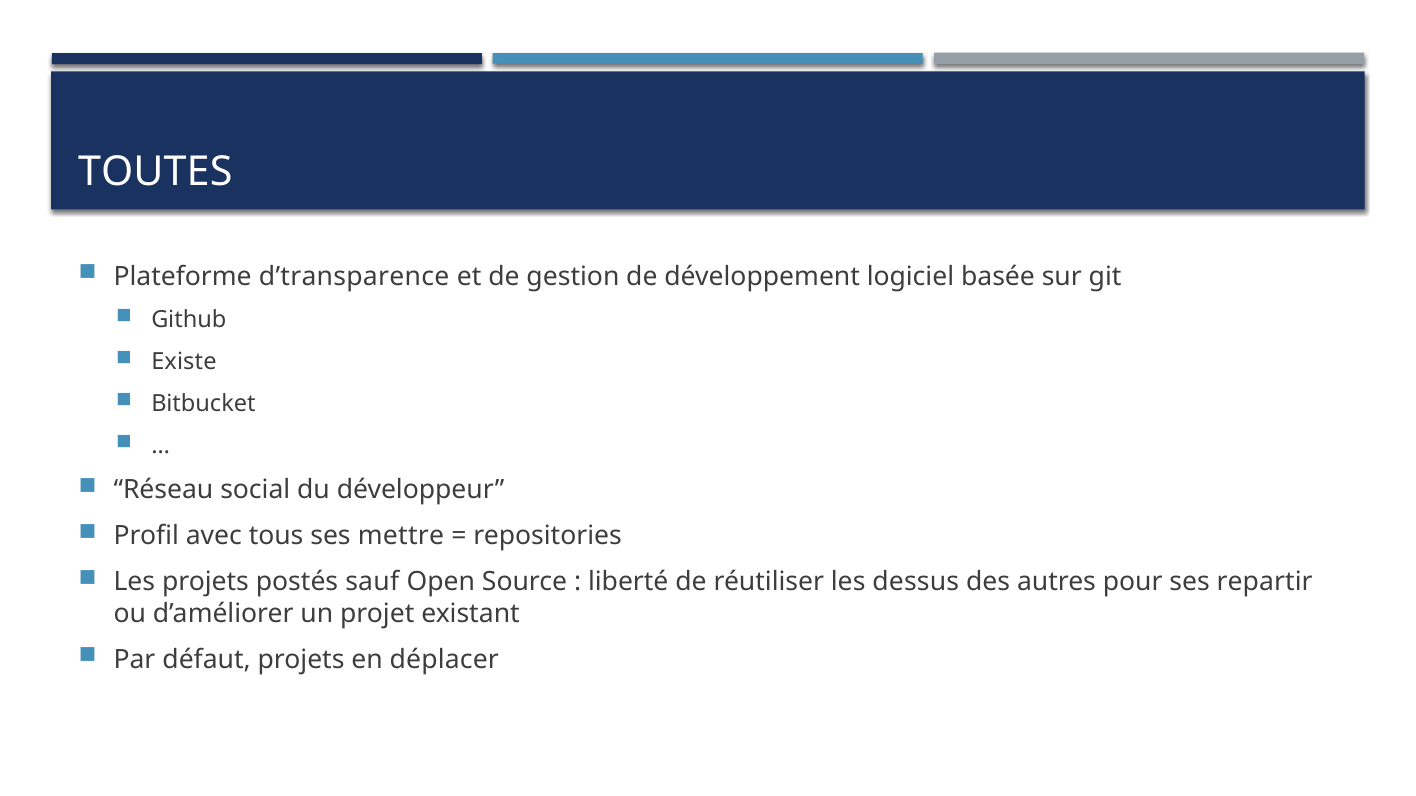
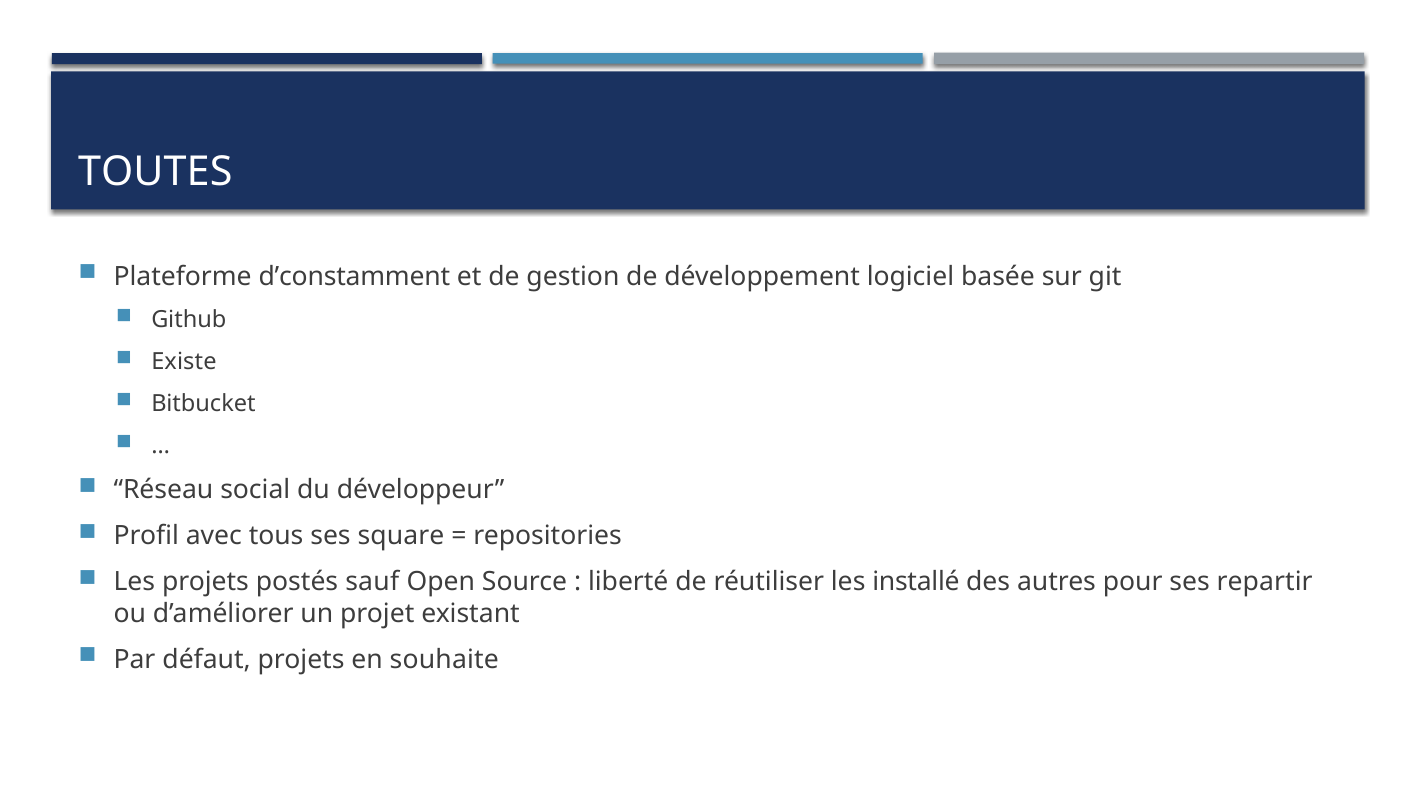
d’transparence: d’transparence -> d’constamment
mettre: mettre -> square
dessus: dessus -> installé
déplacer: déplacer -> souhaite
